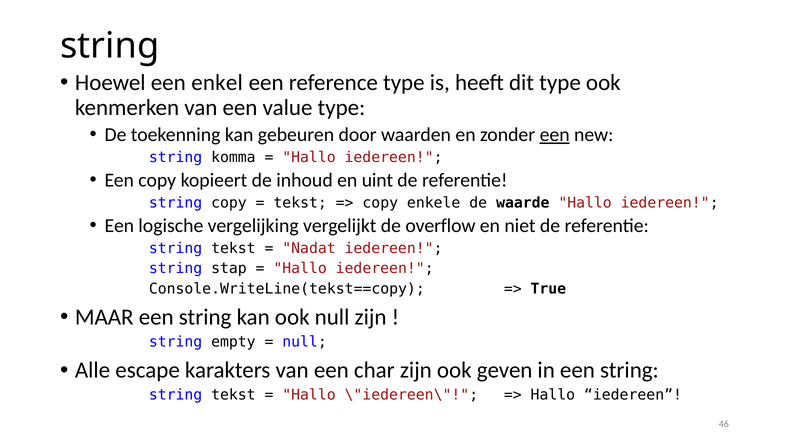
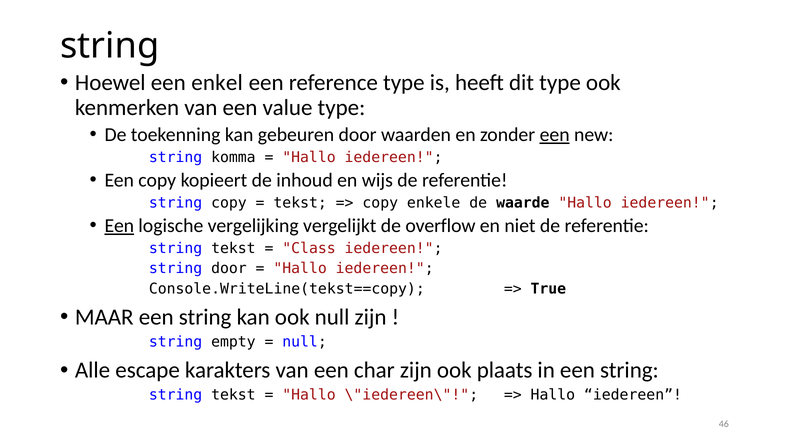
uint: uint -> wijs
Een at (119, 226) underline: none -> present
Nadat: Nadat -> Class
string stap: stap -> door
geven: geven -> plaats
